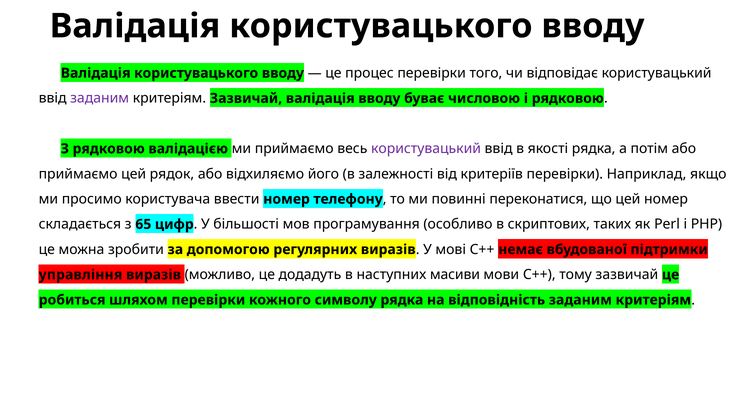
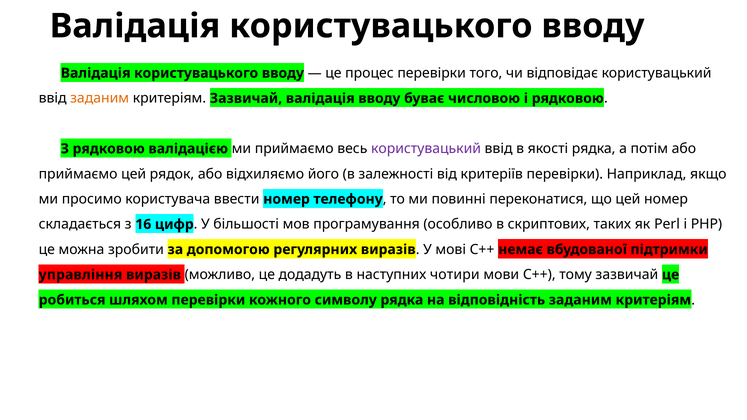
заданим at (100, 98) colour: purple -> orange
65: 65 -> 16
масиви: масиви -> чотири
